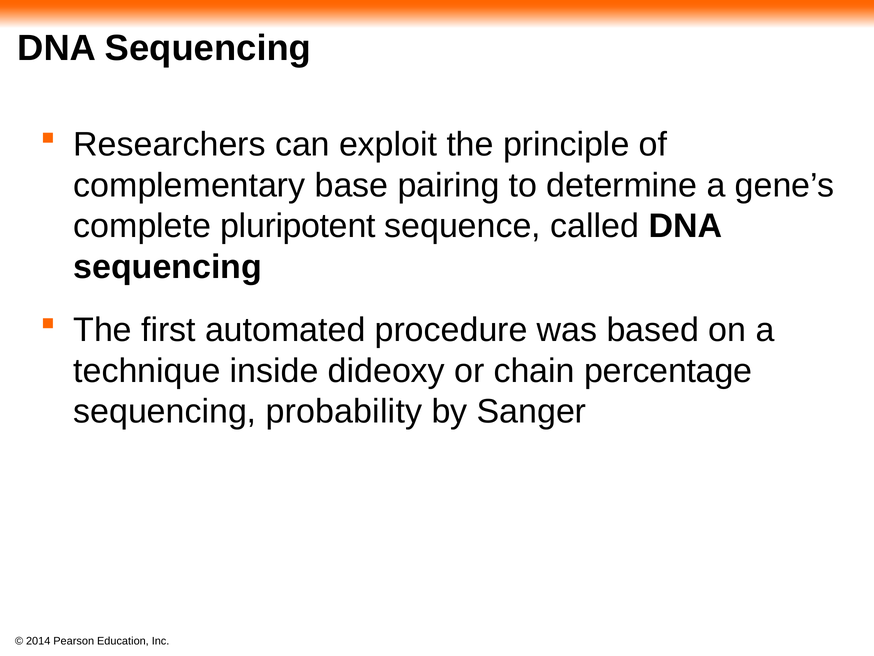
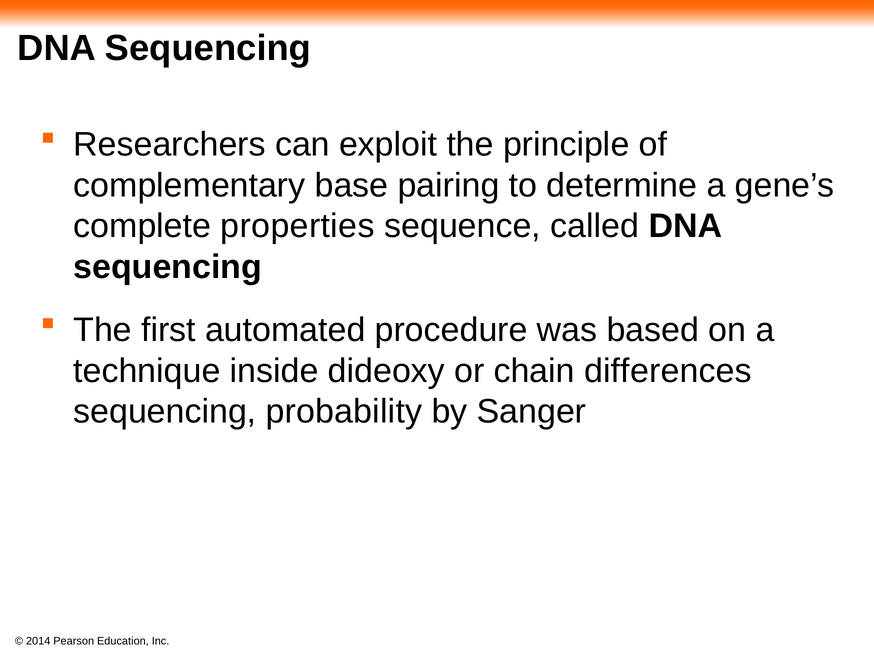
pluripotent: pluripotent -> properties
percentage: percentage -> differences
